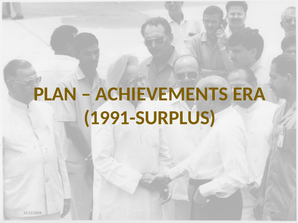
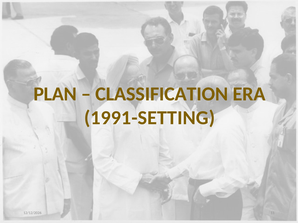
ACHIEVEMENTS: ACHIEVEMENTS -> CLASSIFICATION
1991-SURPLUS: 1991-SURPLUS -> 1991-SETTING
